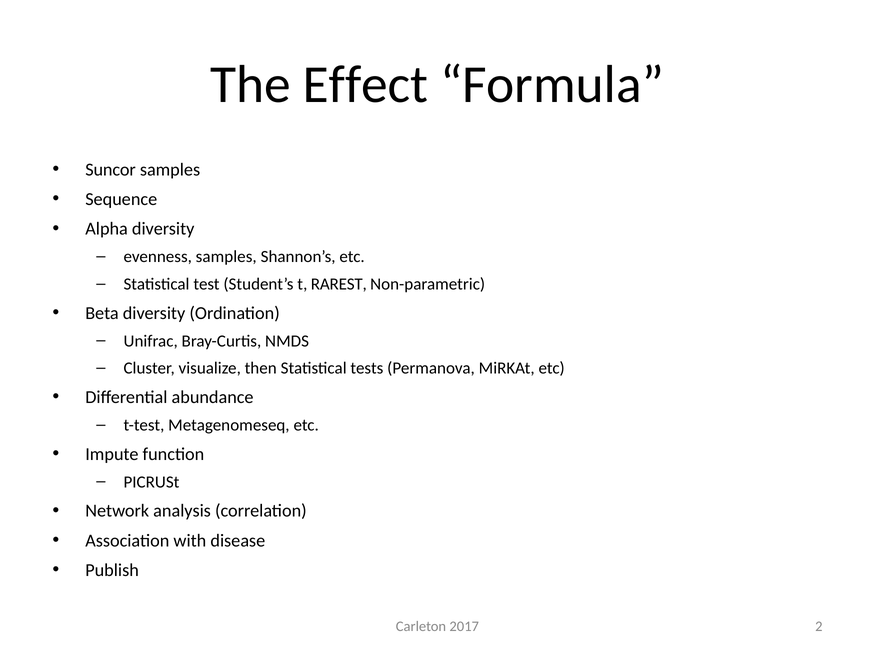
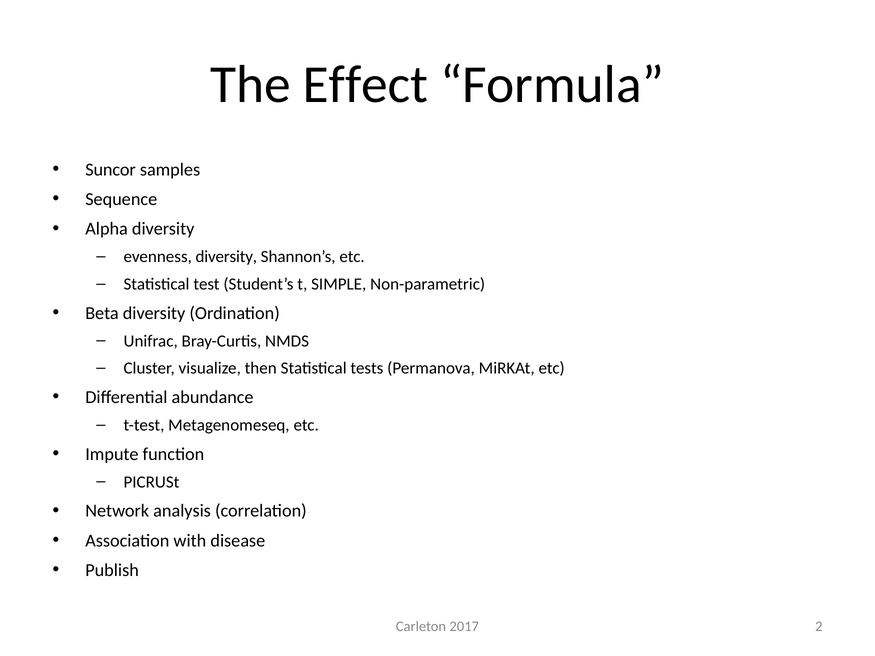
evenness samples: samples -> diversity
RAREST: RAREST -> SIMPLE
